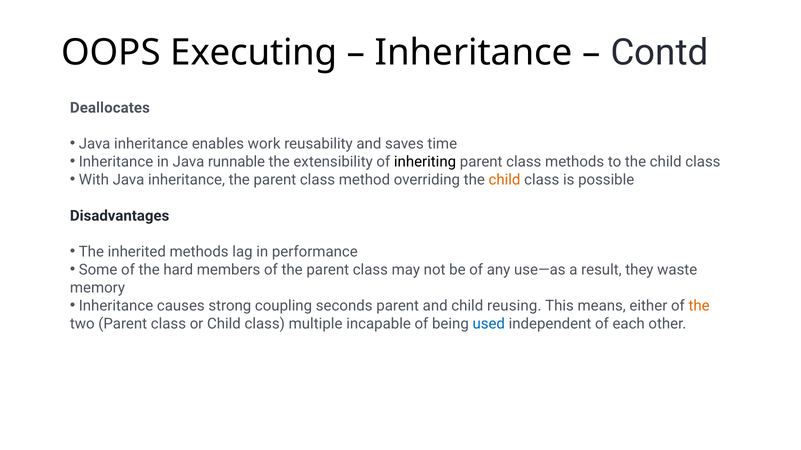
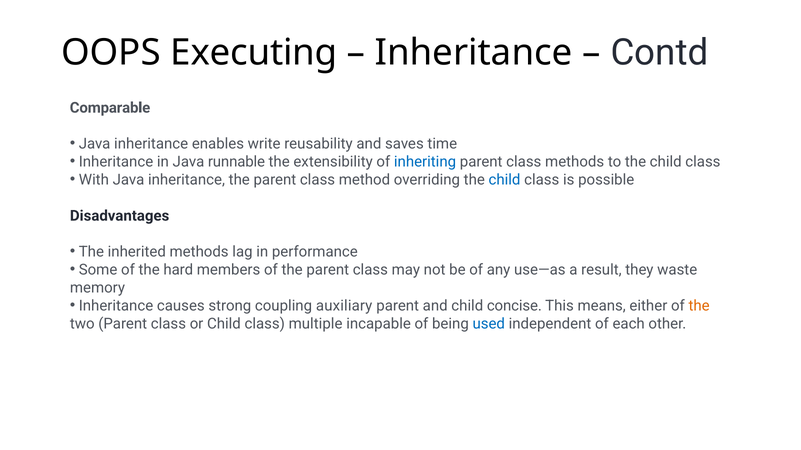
Deallocates: Deallocates -> Comparable
work: work -> write
inheriting colour: black -> blue
child at (504, 180) colour: orange -> blue
seconds: seconds -> auxiliary
reusing: reusing -> concise
